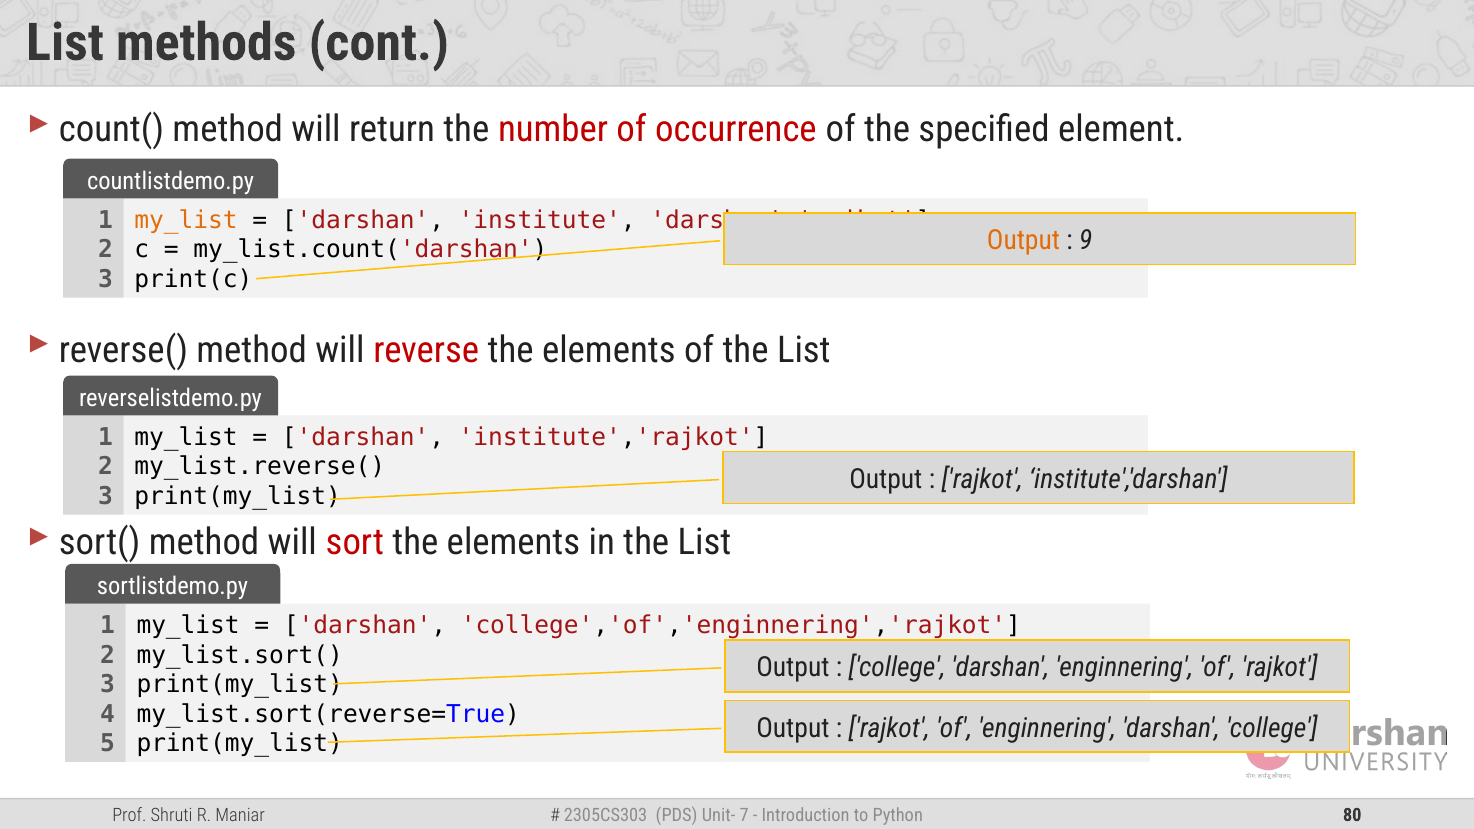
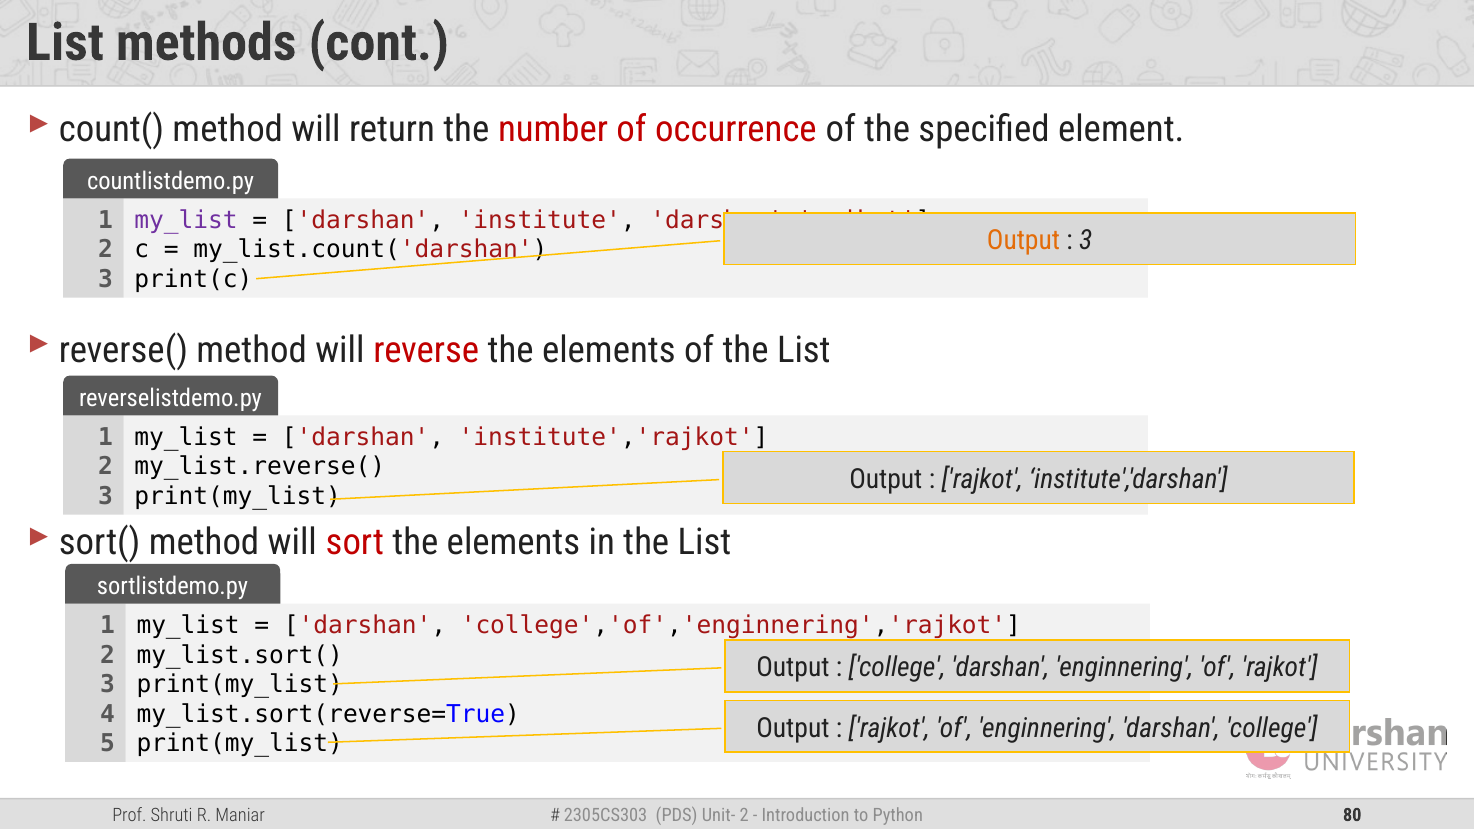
my_list at (186, 220) colour: orange -> purple
9 at (1086, 241): 9 -> 3
7 at (744, 815): 7 -> 2
